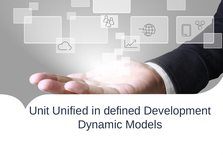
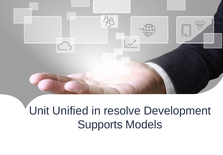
defined: defined -> resolve
Dynamic: Dynamic -> Supports
